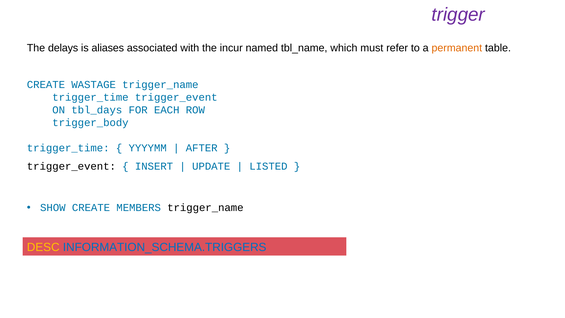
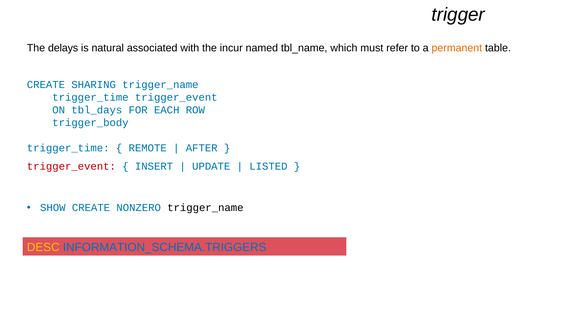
trigger colour: purple -> black
aliases: aliases -> natural
WASTAGE: WASTAGE -> SHARING
YYYYMM: YYYYMM -> REMOTE
trigger_event at (71, 166) colour: black -> red
MEMBERS: MEMBERS -> NONZERO
